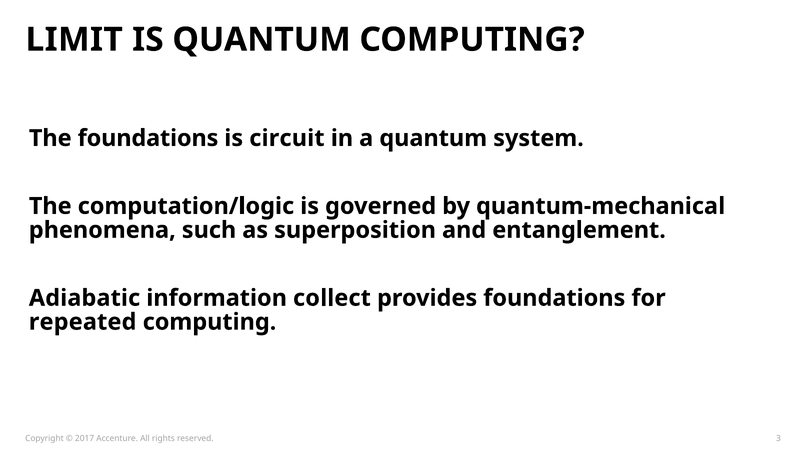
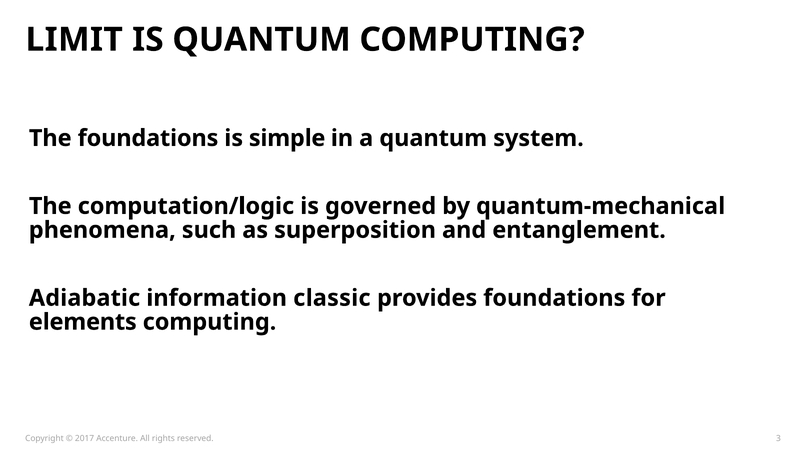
circuit: circuit -> simple
collect: collect -> classic
repeated: repeated -> elements
